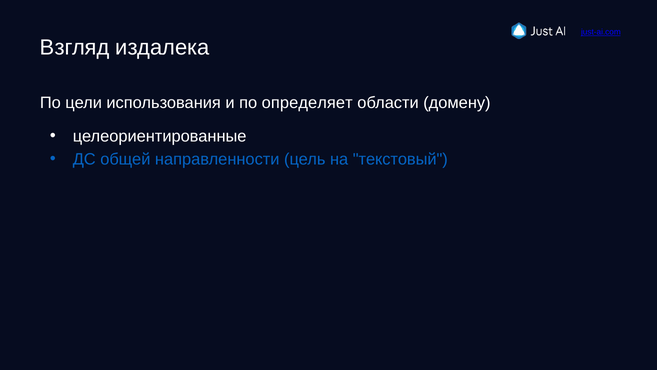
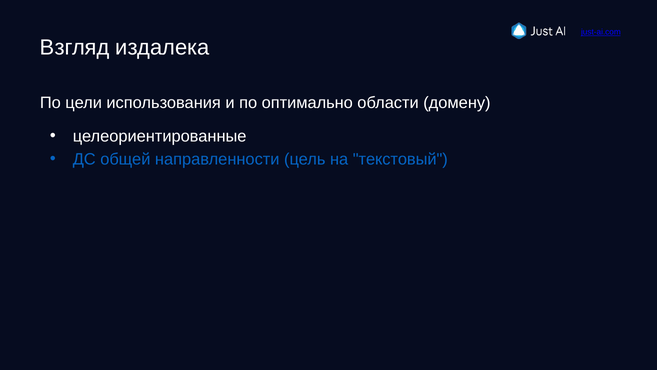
определяет: определяет -> оптимально
